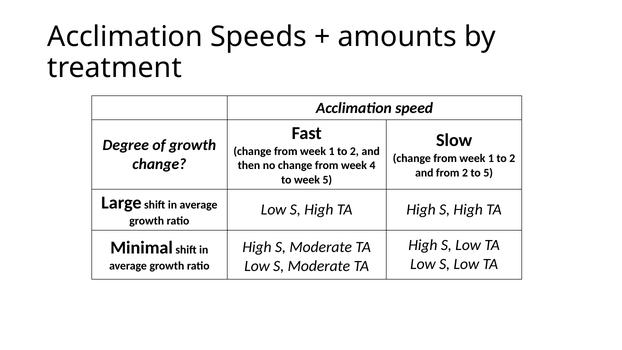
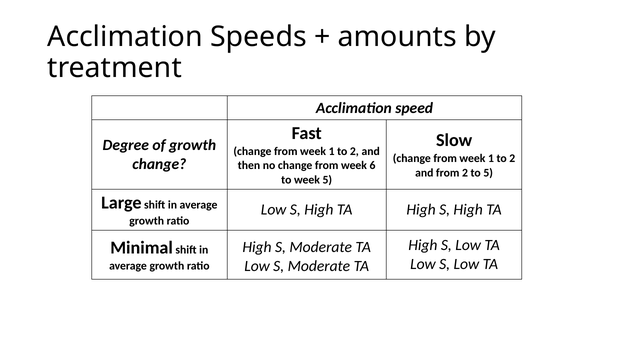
4: 4 -> 6
